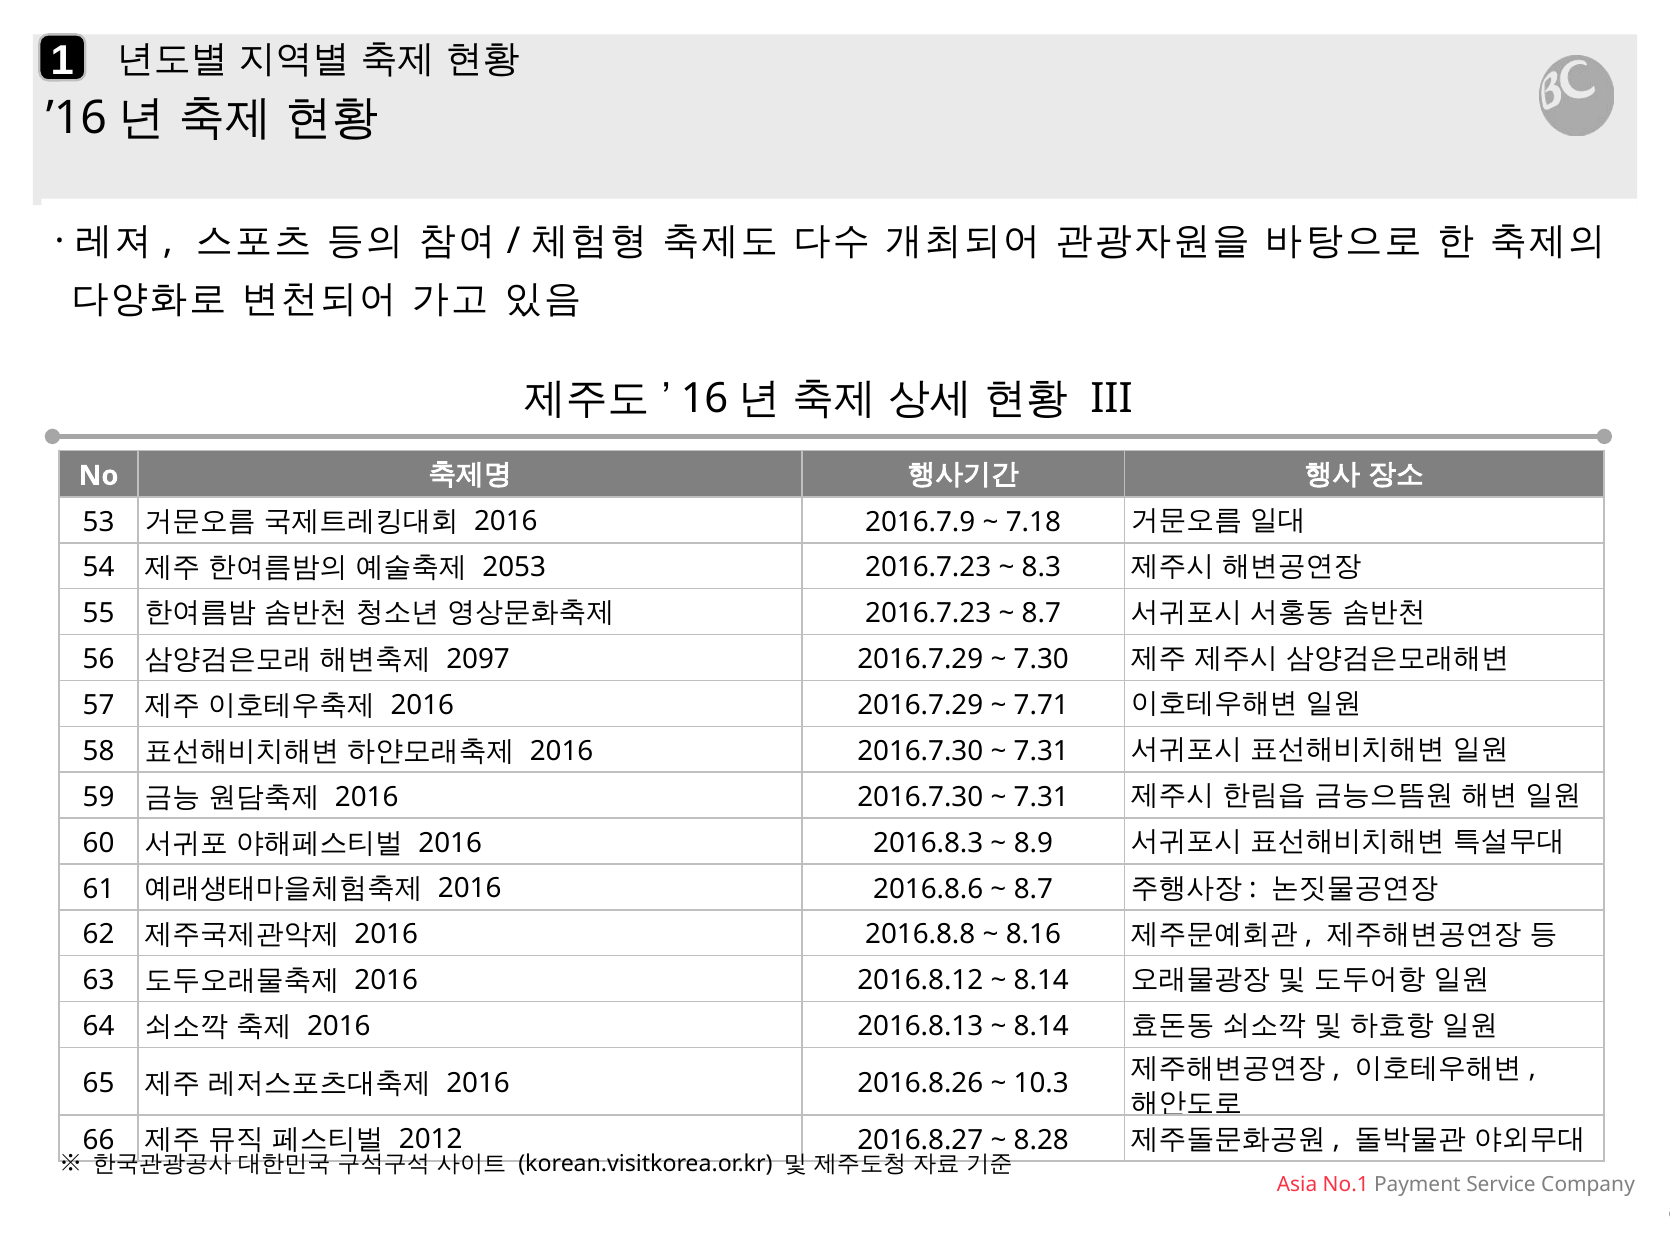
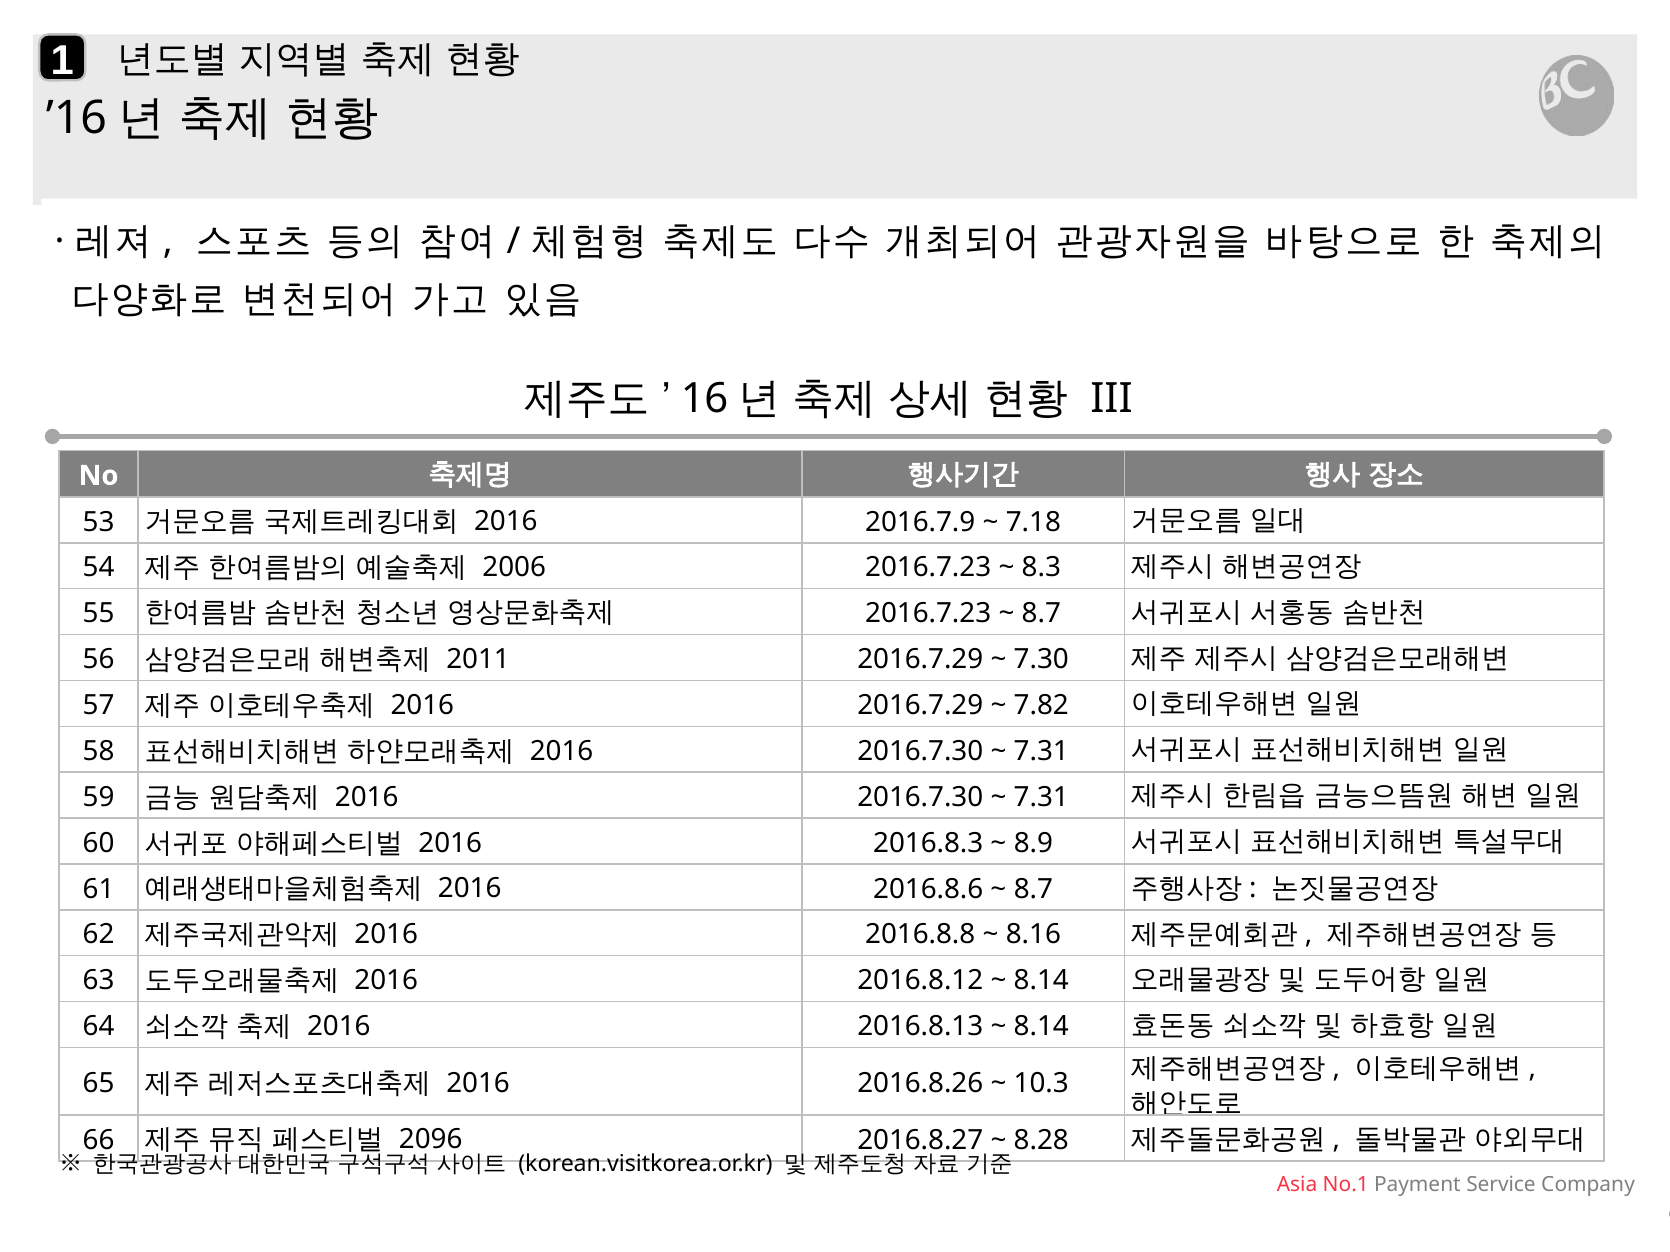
2053: 2053 -> 2006
2097: 2097 -> 2011
7.71: 7.71 -> 7.82
2012: 2012 -> 2096
